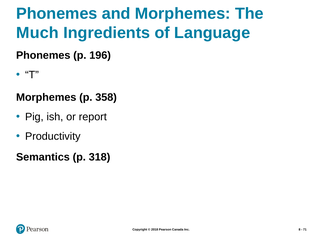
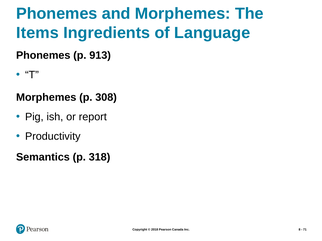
Much: Much -> Items
196: 196 -> 913
358: 358 -> 308
